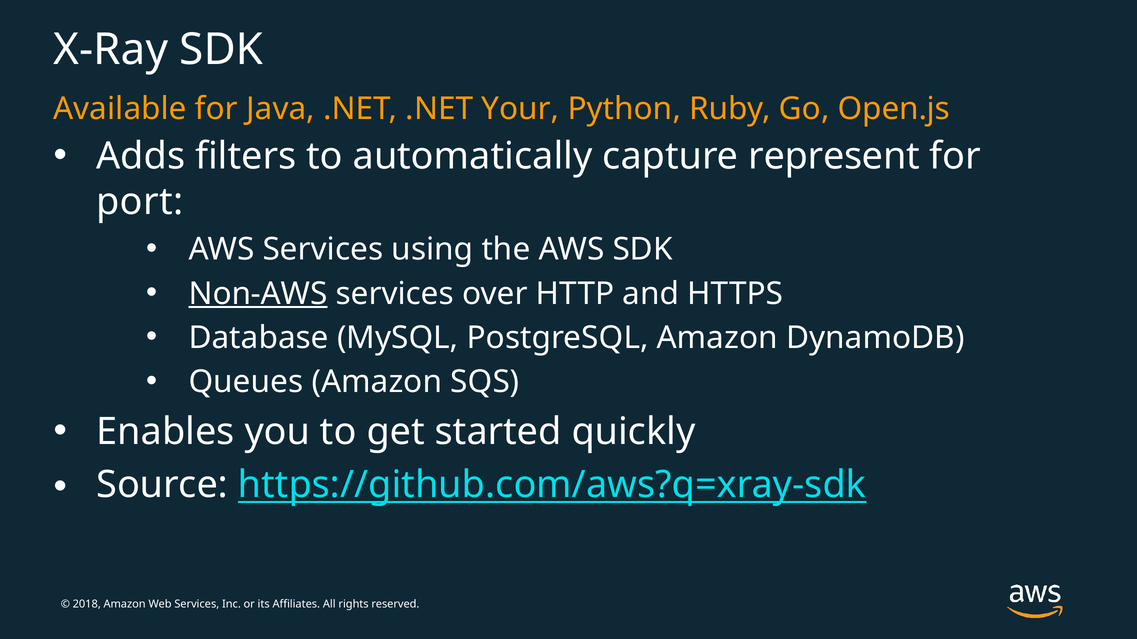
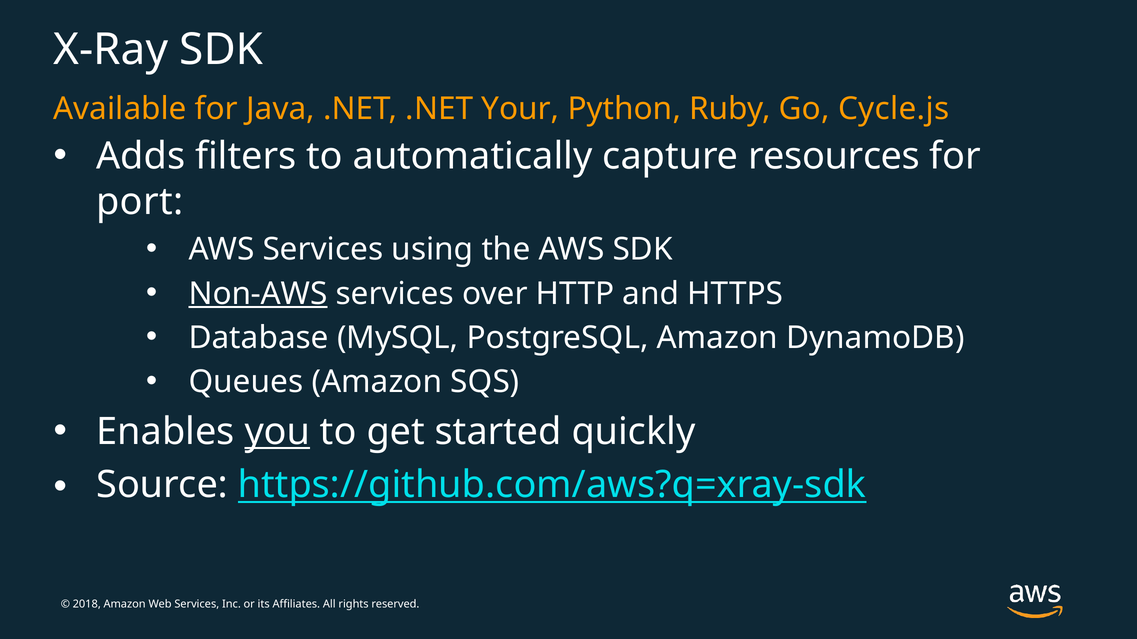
Open.js: Open.js -> Cycle.js
represent: represent -> resources
you underline: none -> present
